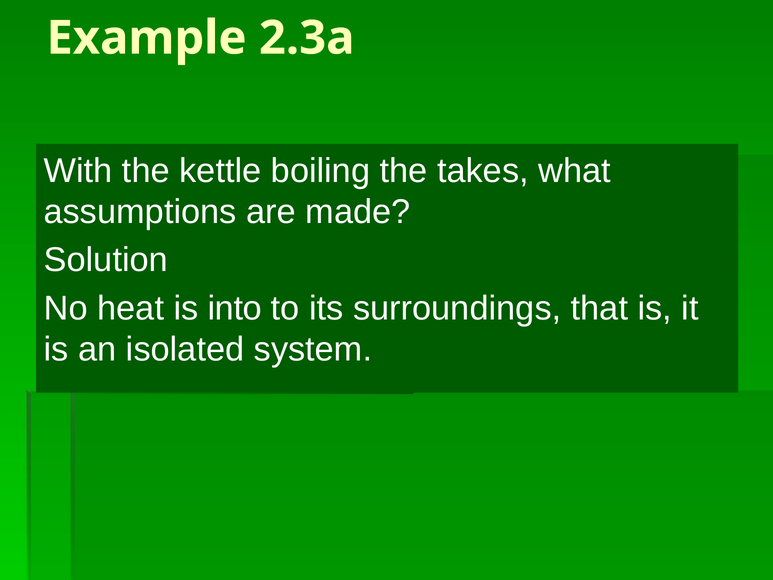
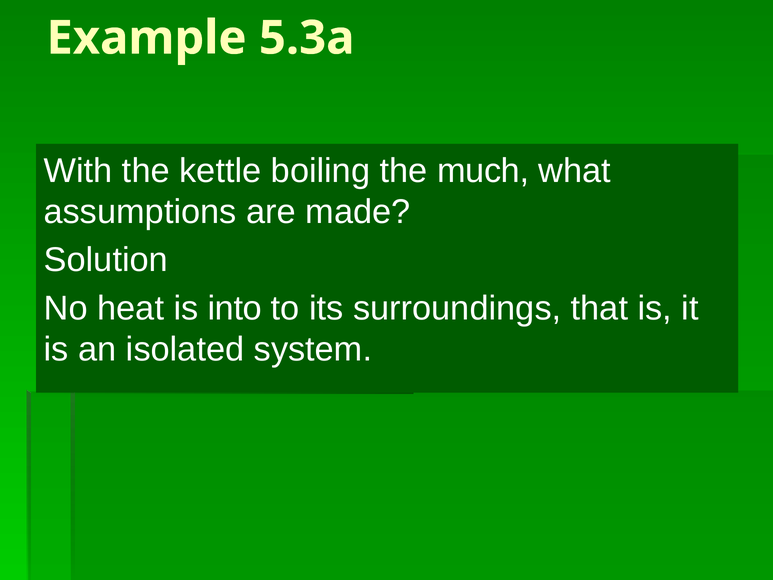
2.3a: 2.3a -> 5.3a
takes: takes -> much
